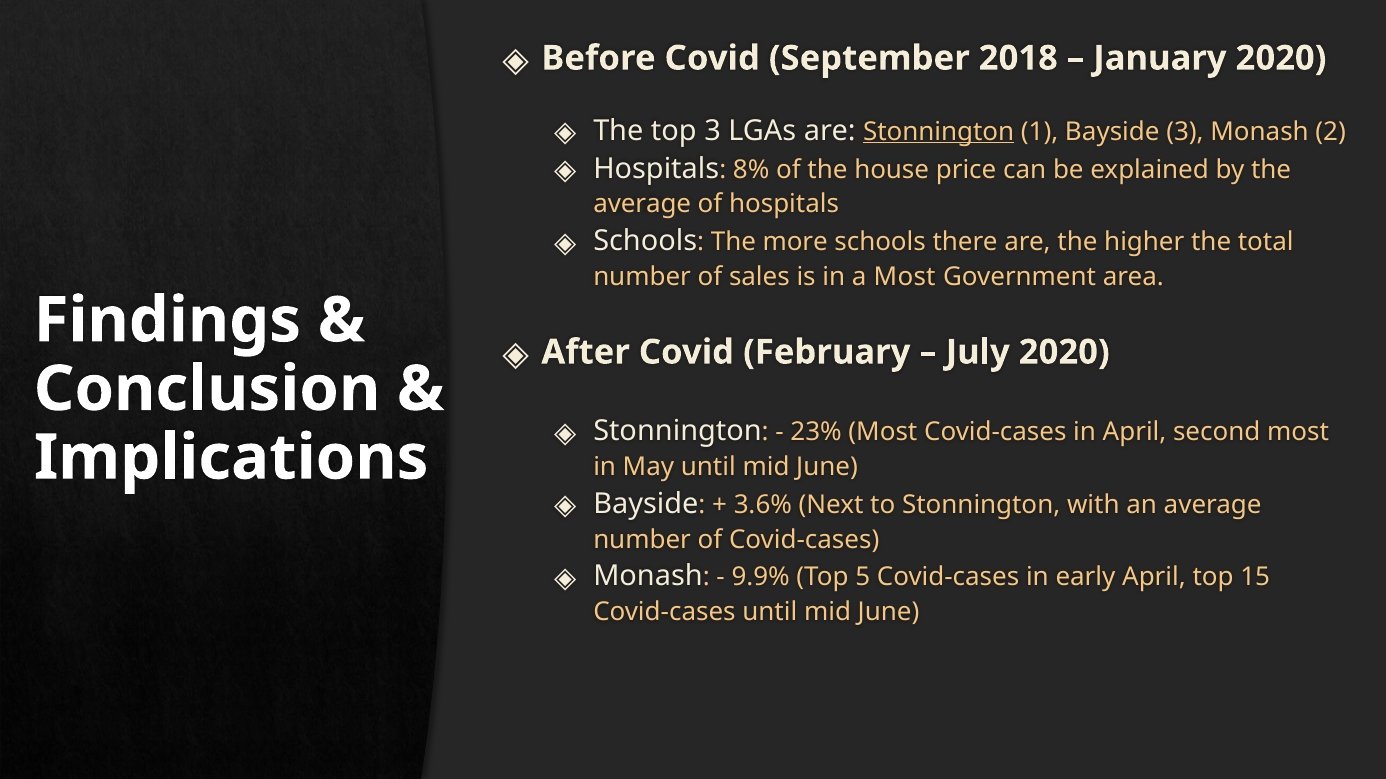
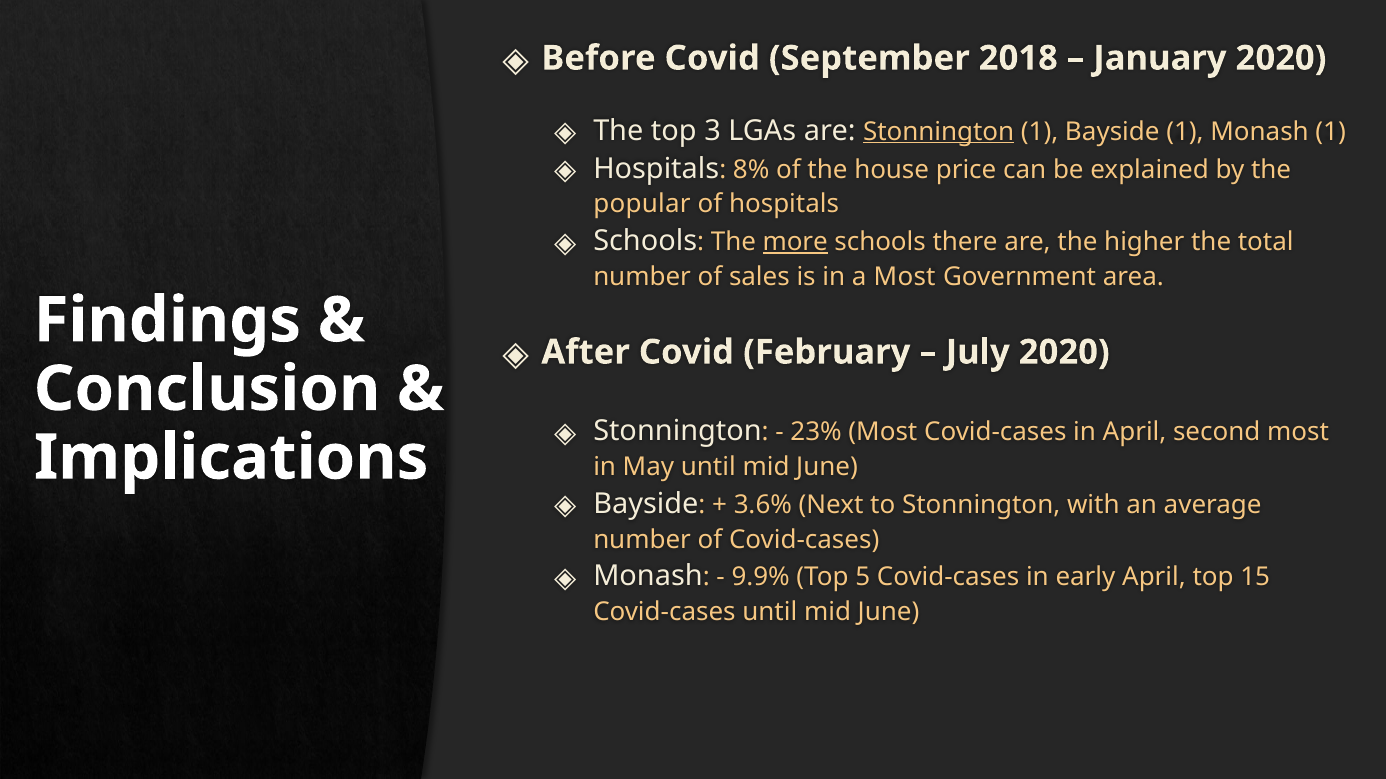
Bayside 3: 3 -> 1
Monash 2: 2 -> 1
average at (642, 205): average -> popular
more underline: none -> present
